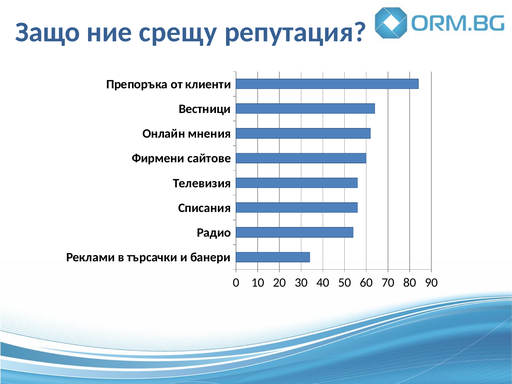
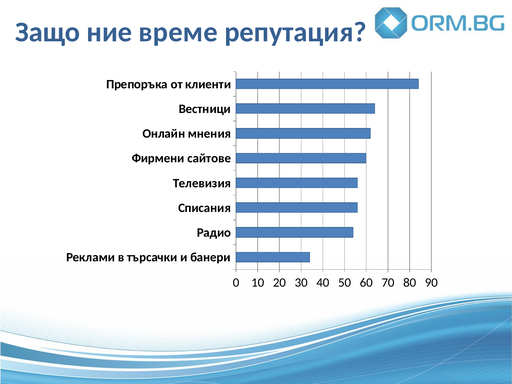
срещу: срещу -> време
